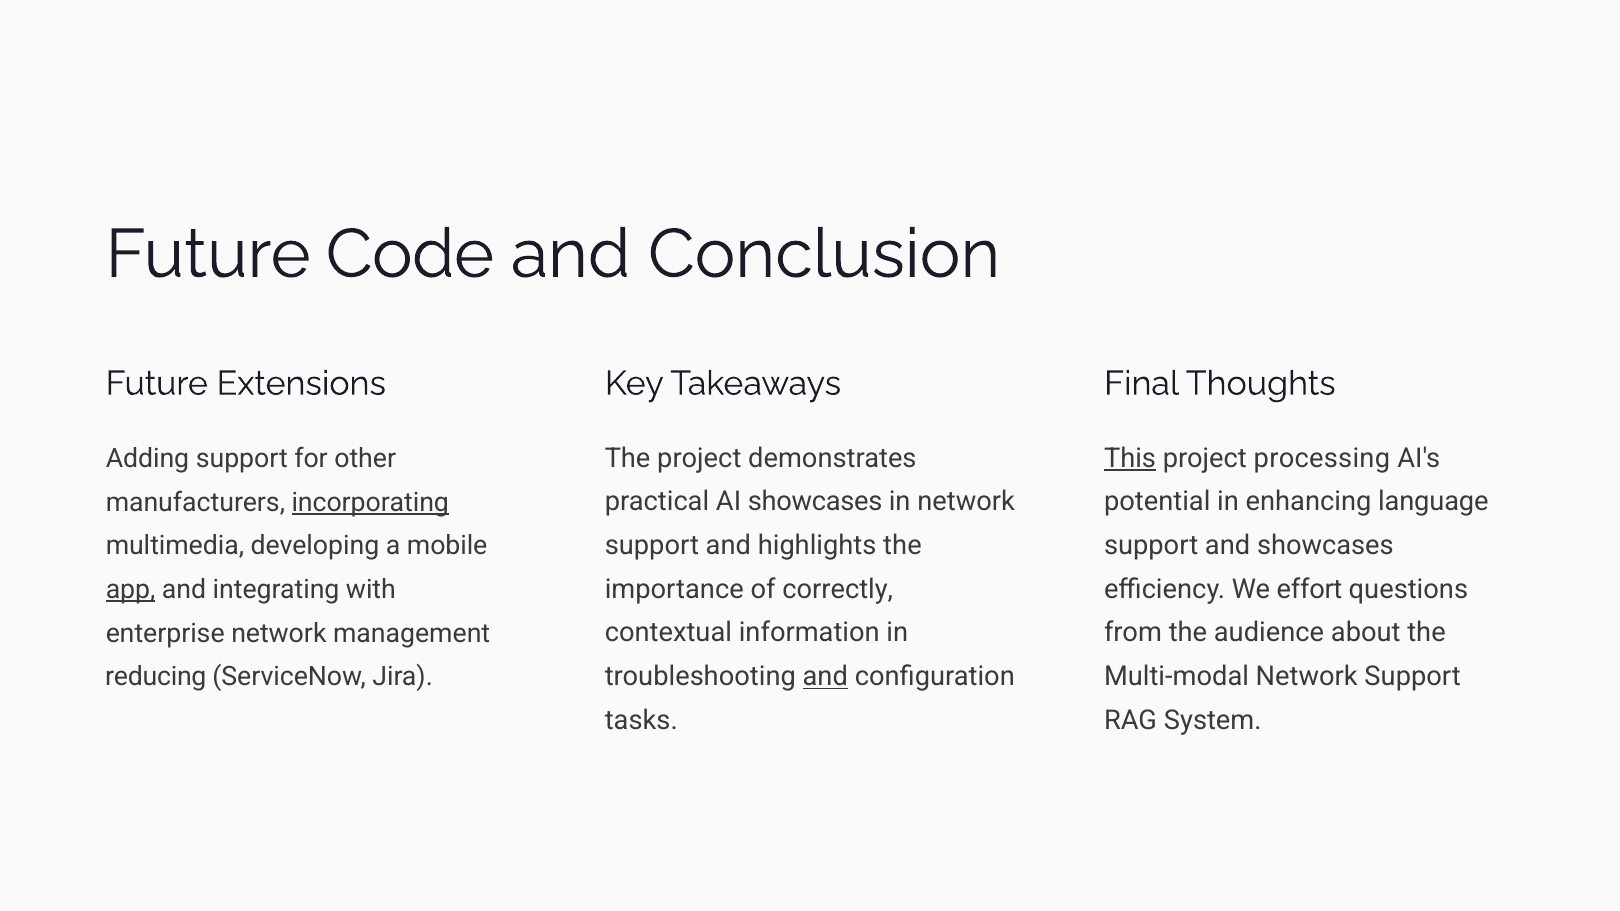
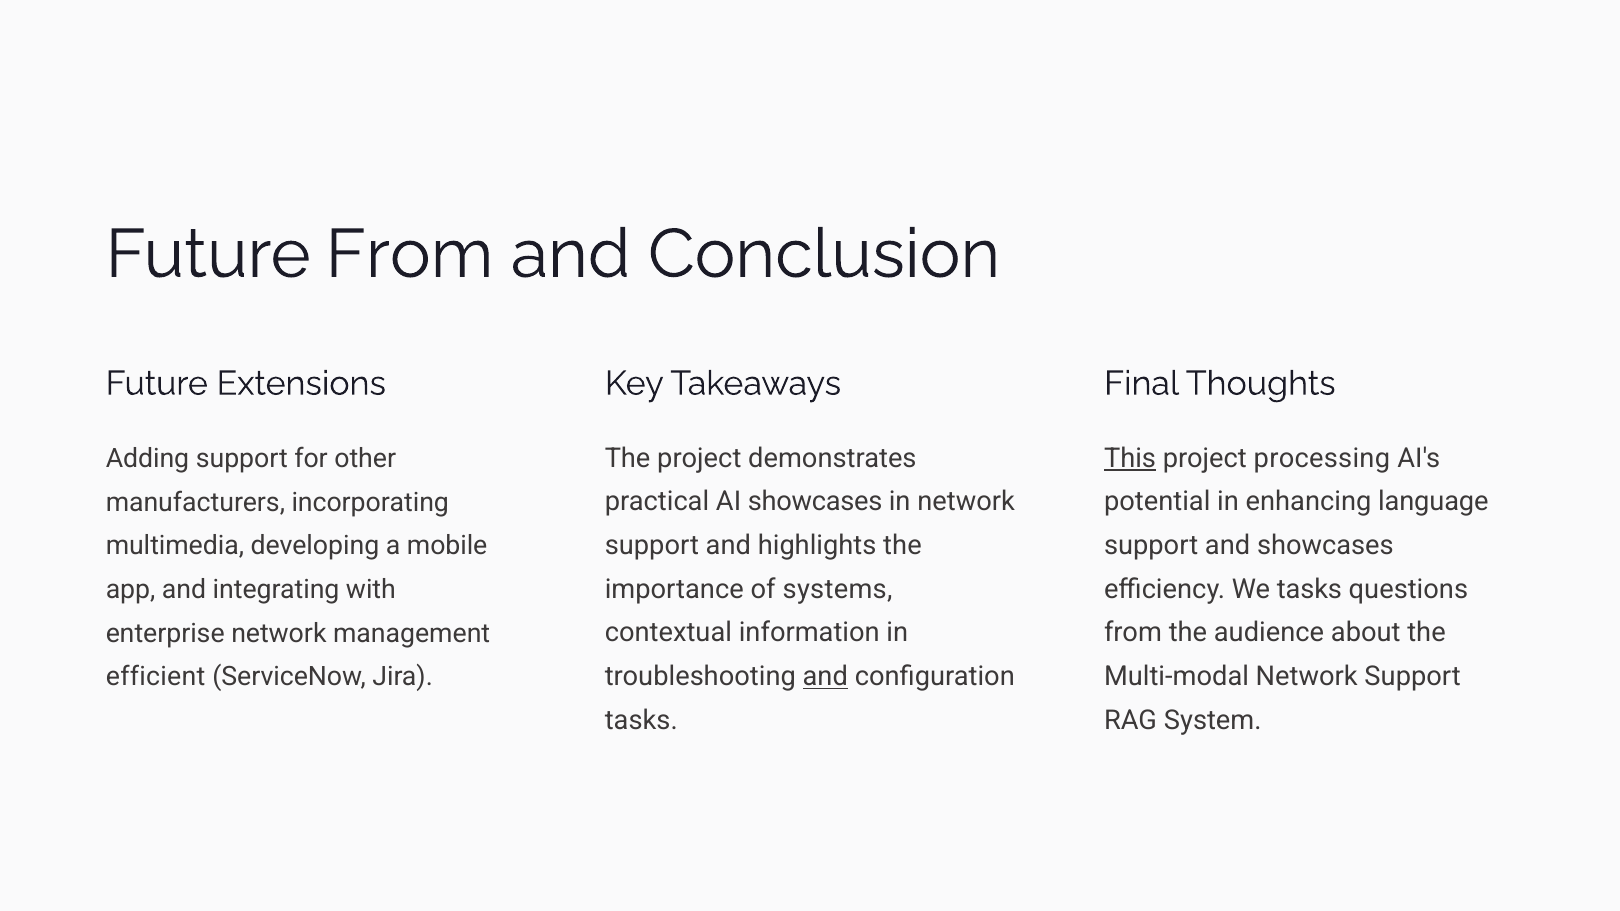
Future Code: Code -> From
incorporating underline: present -> none
correctly: correctly -> systems
We effort: effort -> tasks
app underline: present -> none
reducing: reducing -> efficient
